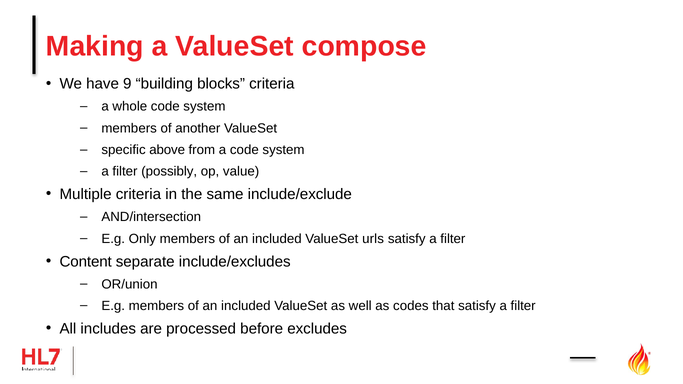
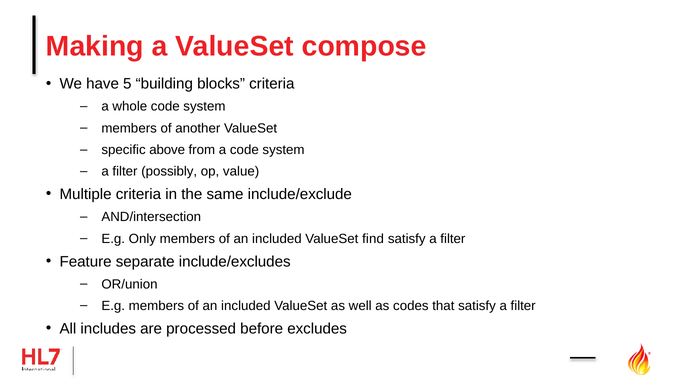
9: 9 -> 5
urls: urls -> find
Content: Content -> Feature
